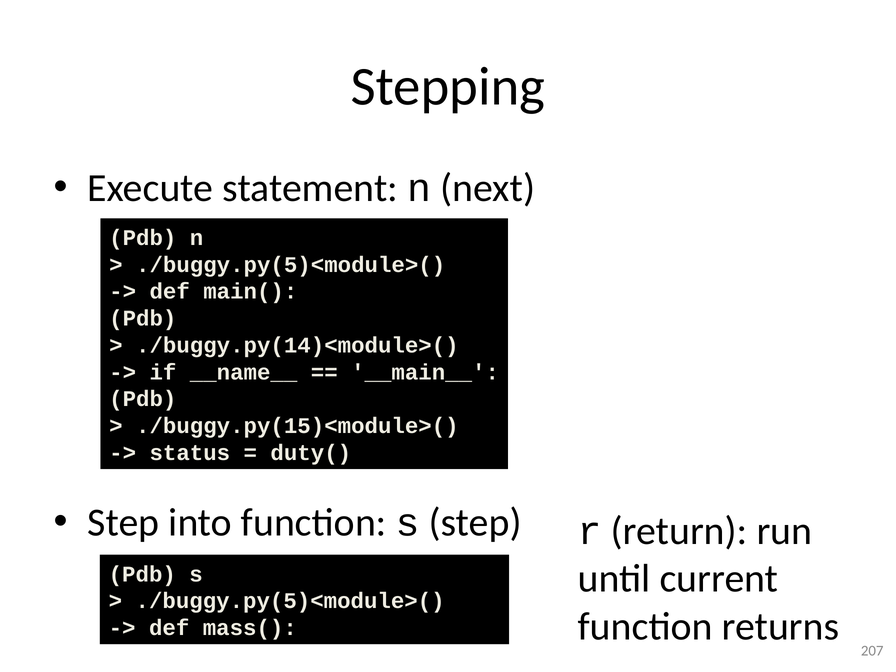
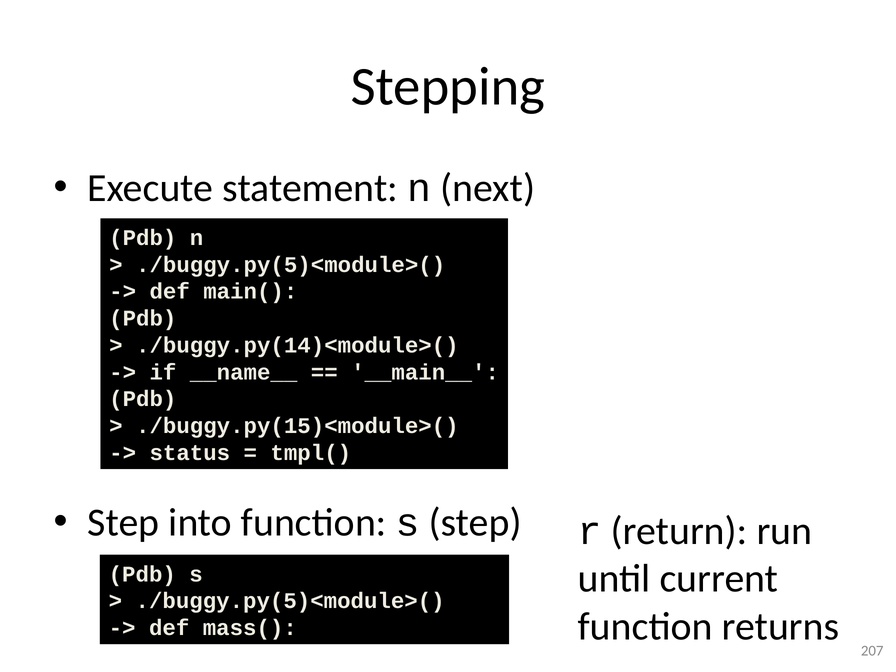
duty(: duty( -> tmpl(
